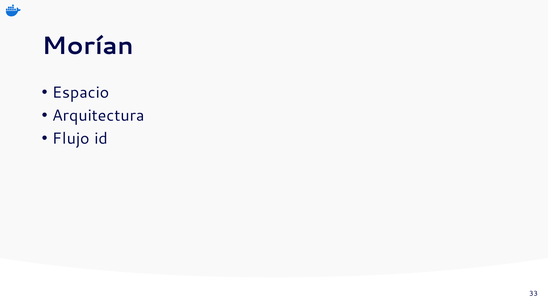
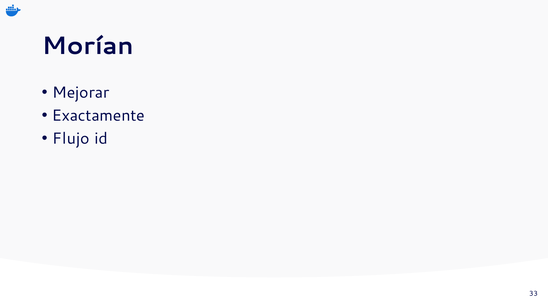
Espacio: Espacio -> Mejorar
Arquitectura: Arquitectura -> Exactamente
